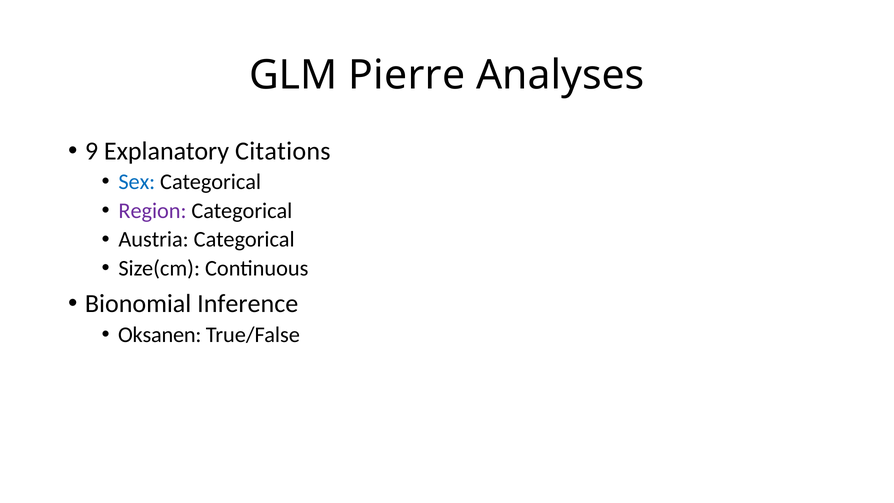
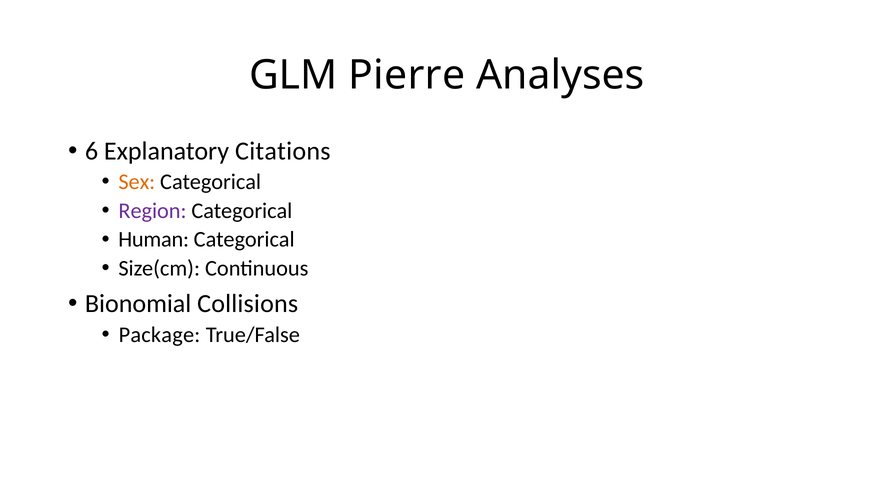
9: 9 -> 6
Sex colour: blue -> orange
Austria: Austria -> Human
Inference: Inference -> Collisions
Oksanen: Oksanen -> Package
